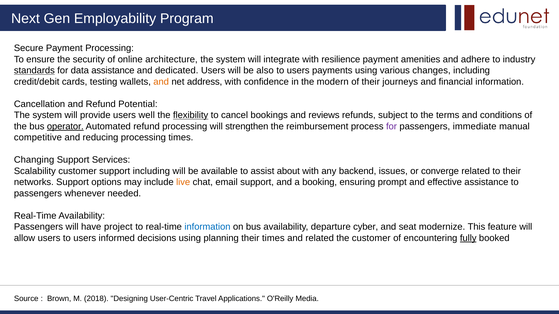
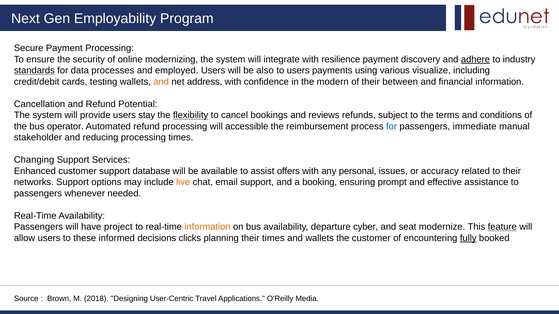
architecture: architecture -> modernizing
amenities: amenities -> discovery
adhere underline: none -> present
data assistance: assistance -> processes
dedicated: dedicated -> employed
changes: changes -> visualize
journeys: journeys -> between
well: well -> stay
operator underline: present -> none
strengthen: strengthen -> accessible
for at (392, 127) colour: purple -> blue
competitive: competitive -> stakeholder
Scalability: Scalability -> Enhanced
support including: including -> database
about: about -> offers
backend: backend -> personal
converge: converge -> accuracy
information at (207, 227) colour: blue -> orange
feature underline: none -> present
users to users: users -> these
decisions using: using -> clicks
and related: related -> wallets
